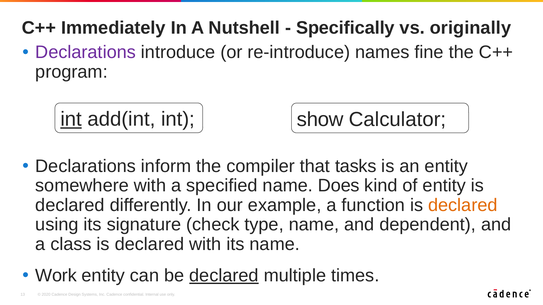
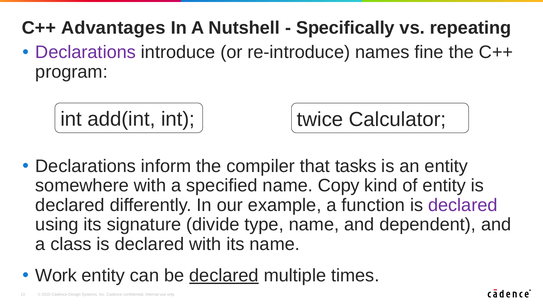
Immediately: Immediately -> Advantages
originally: originally -> repeating
int at (71, 119) underline: present -> none
show: show -> twice
Does: Does -> Copy
declared at (463, 205) colour: orange -> purple
check: check -> divide
